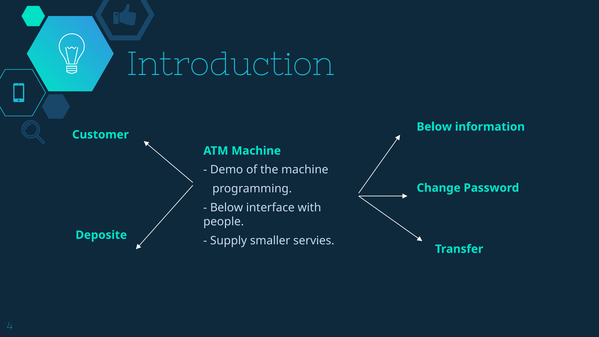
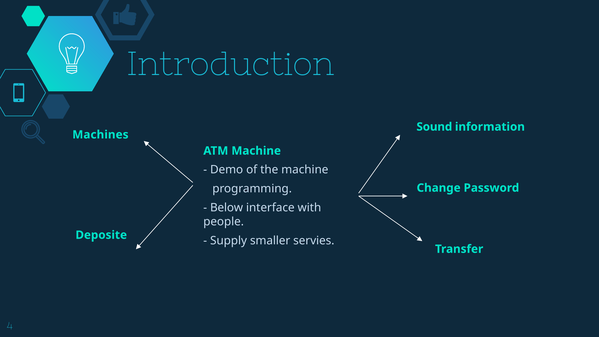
Below at (434, 127): Below -> Sound
Customer: Customer -> Machines
